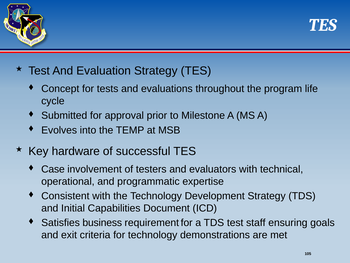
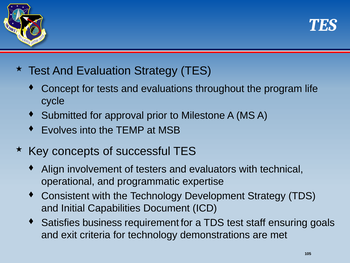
hardware: hardware -> concepts
Case: Case -> Align
